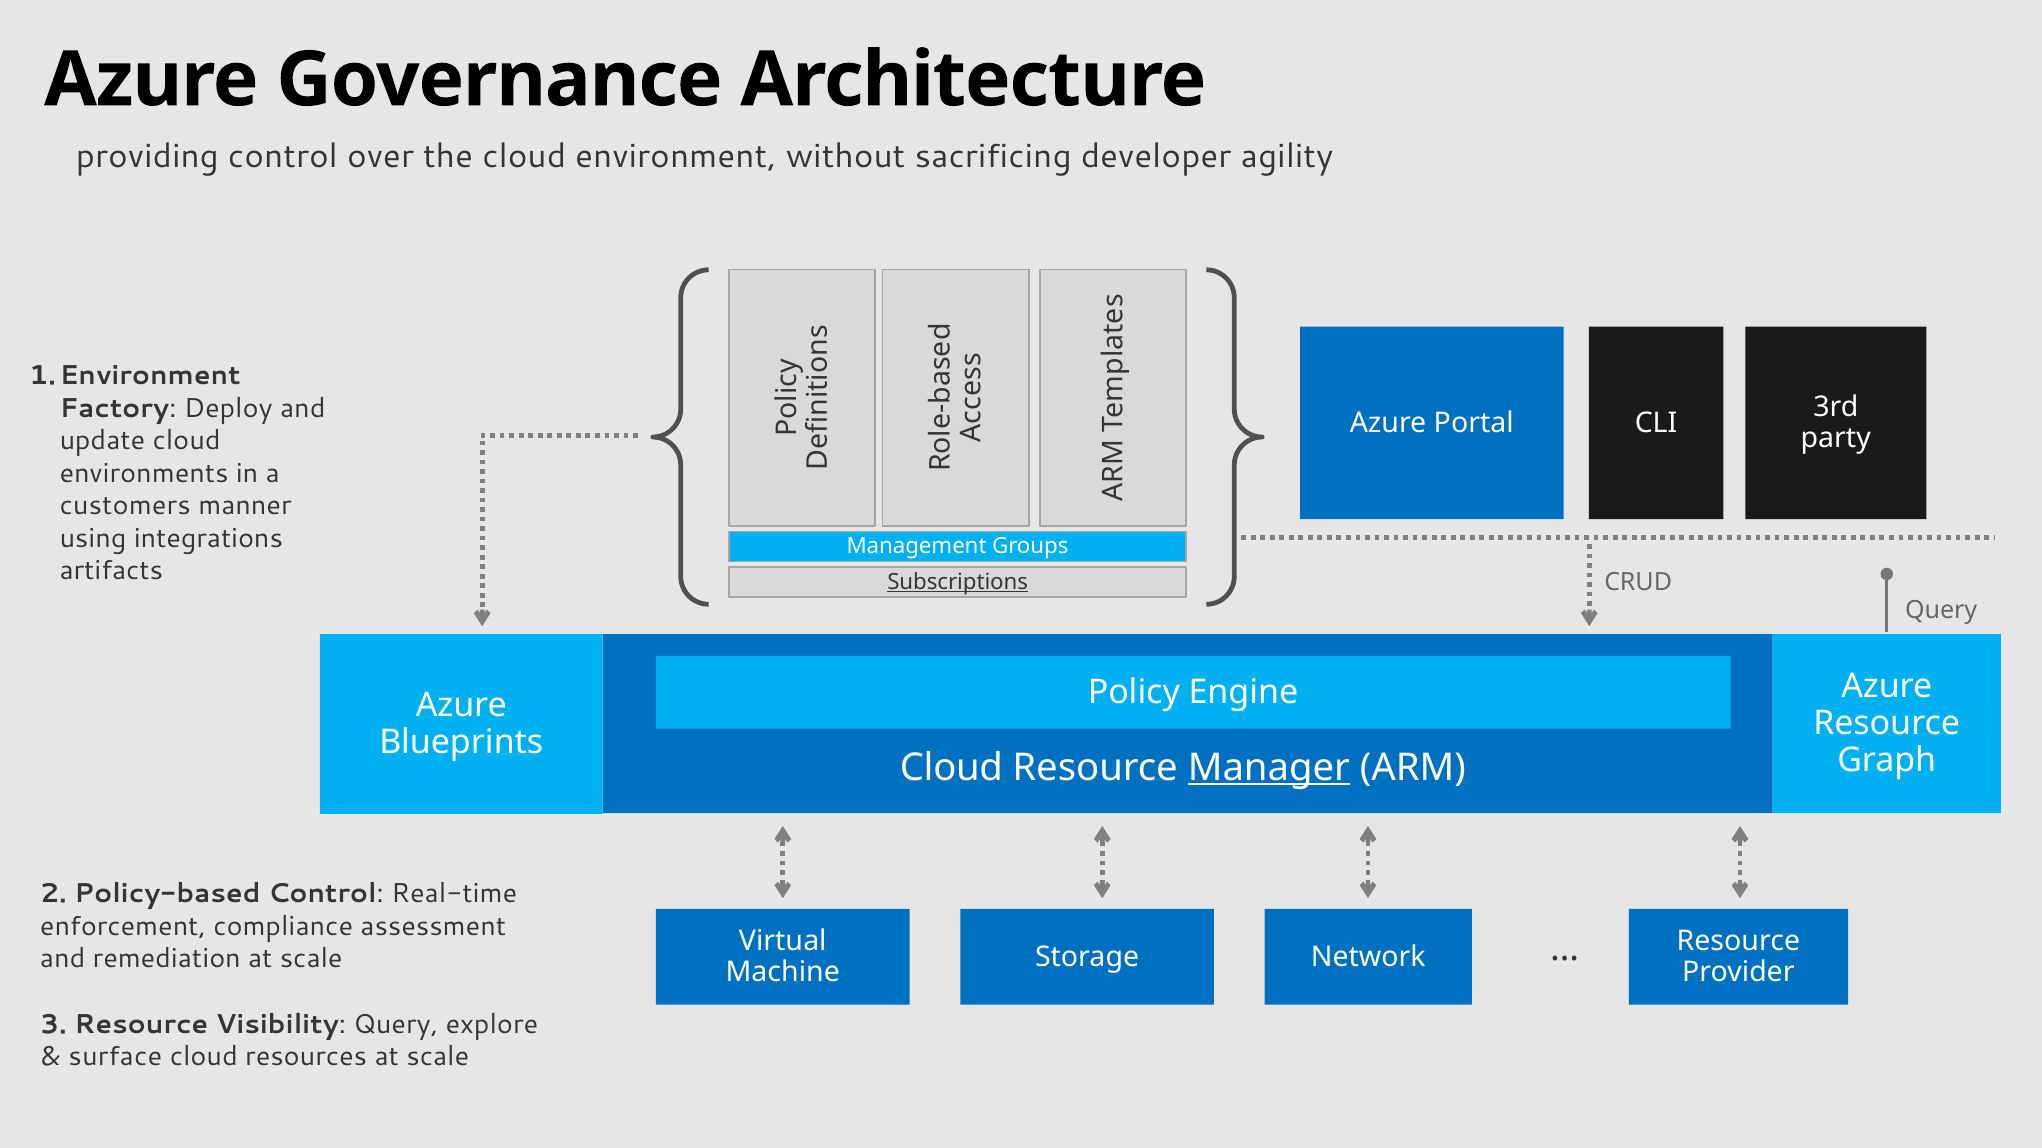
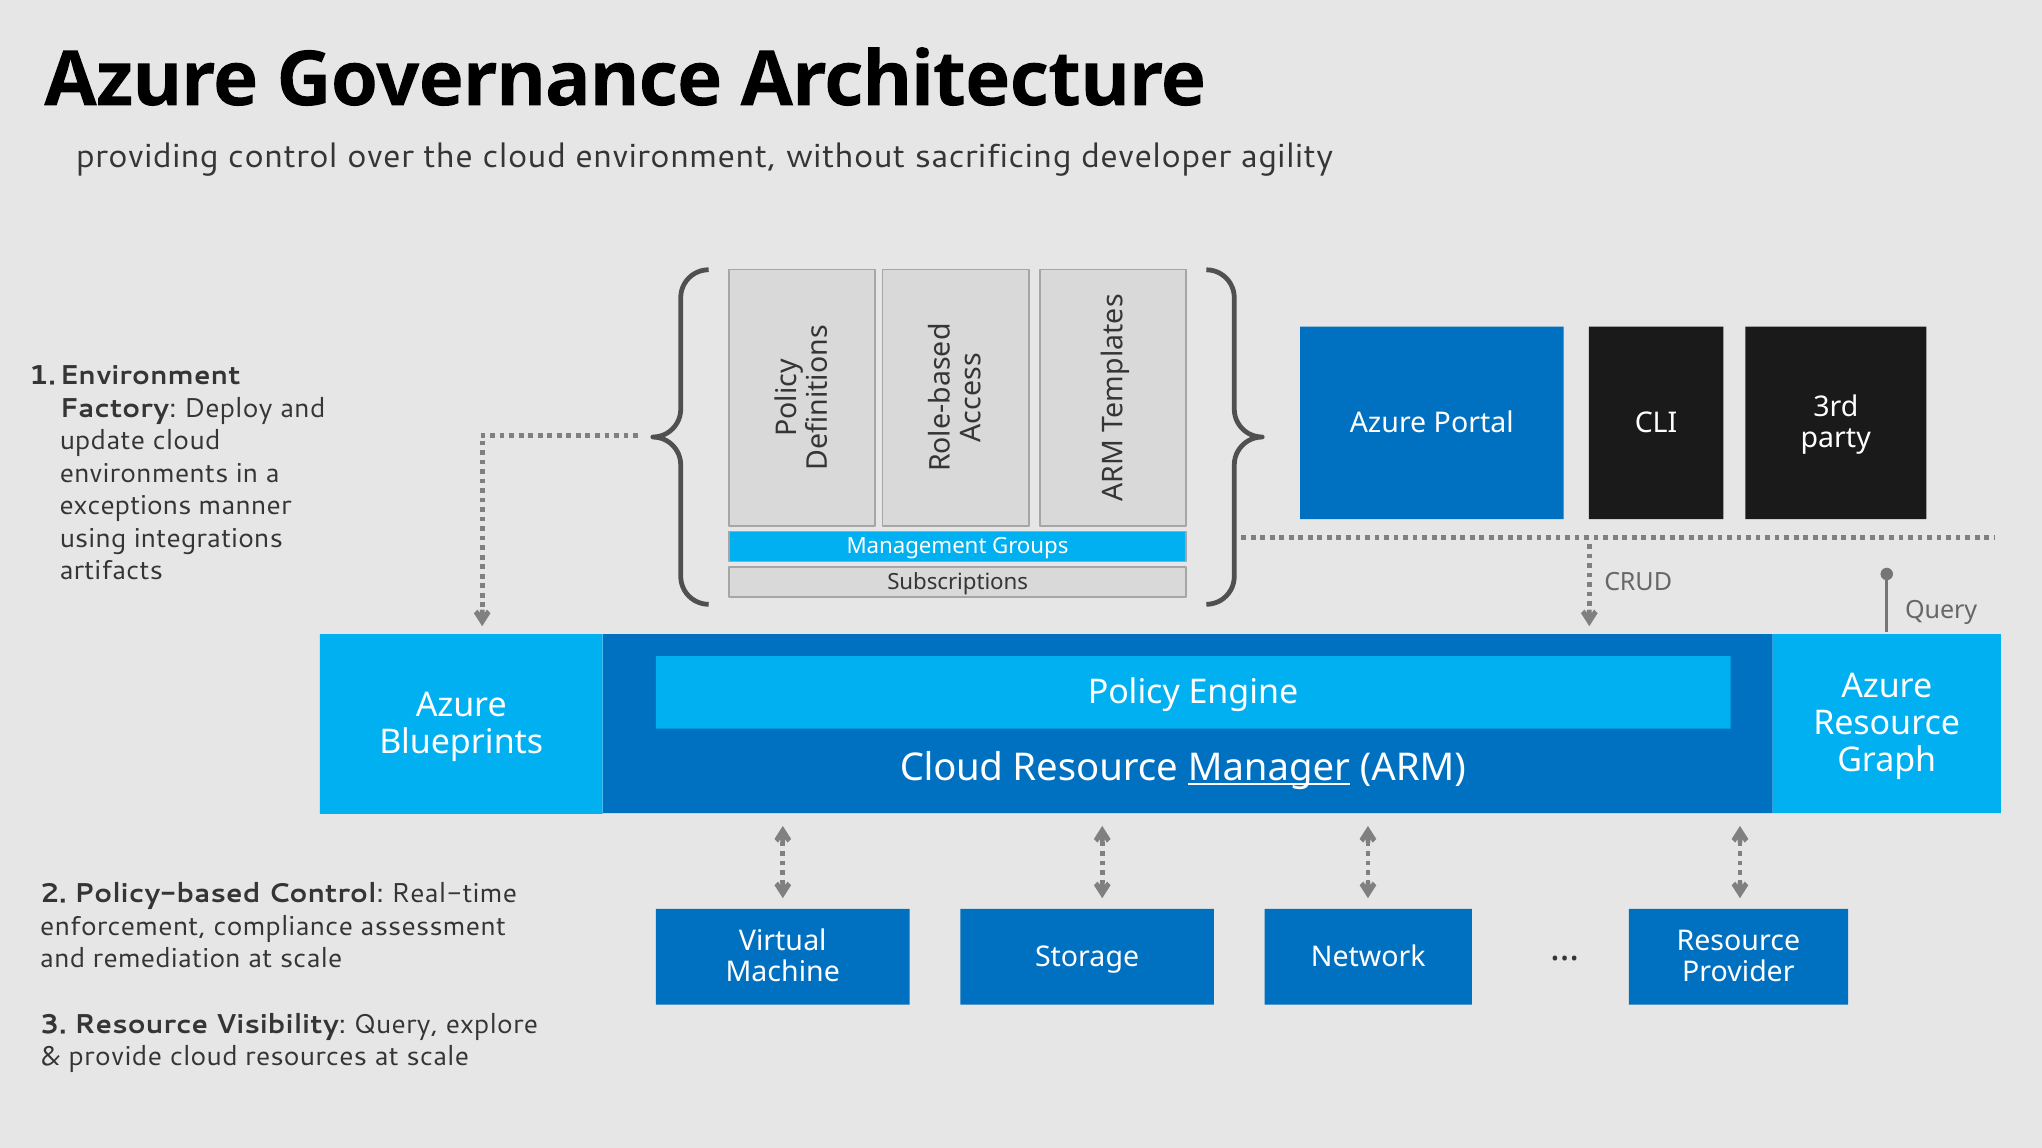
customers: customers -> exceptions
Subscriptions underline: present -> none
surface: surface -> provide
